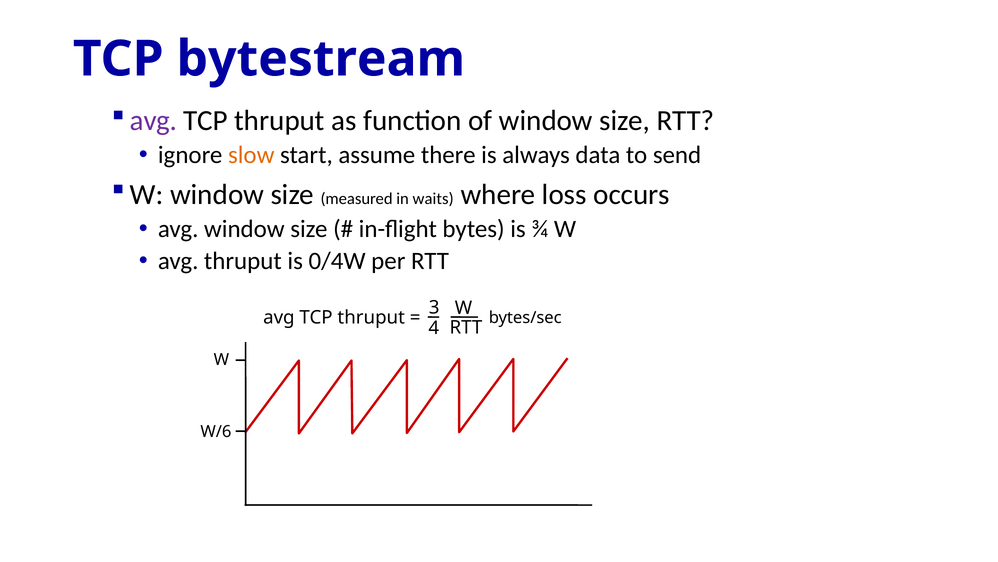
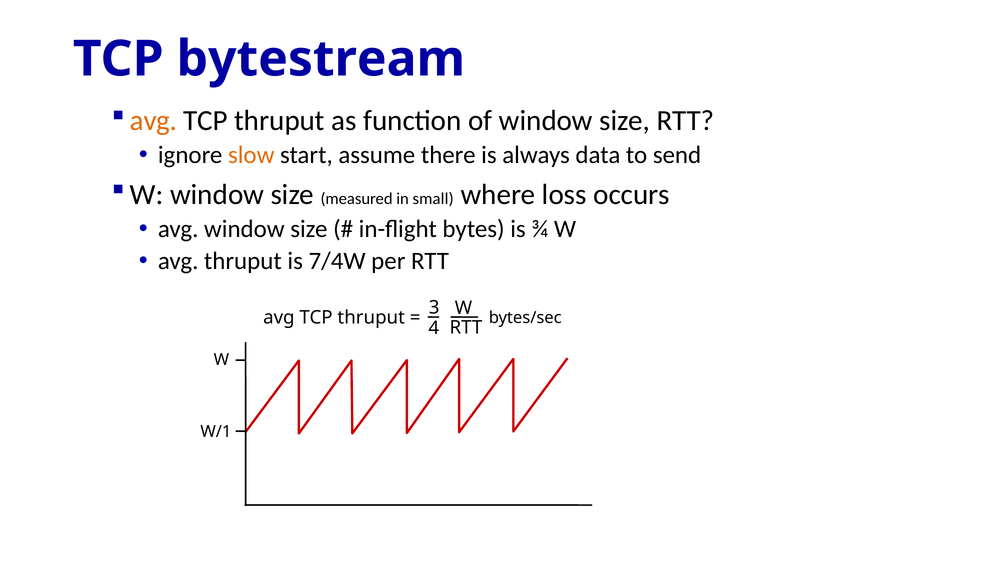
avg at (154, 120) colour: purple -> orange
waits: waits -> small
0/4W: 0/4W -> 7/4W
W/6: W/6 -> W/1
